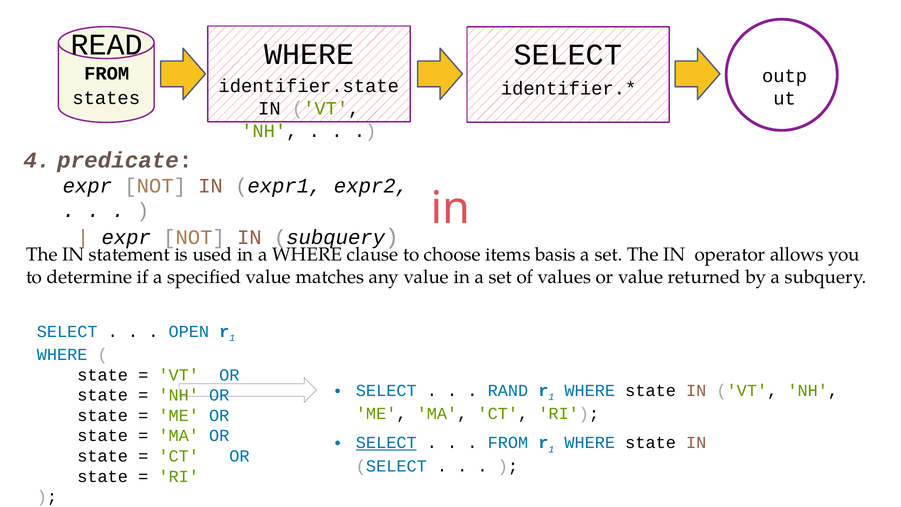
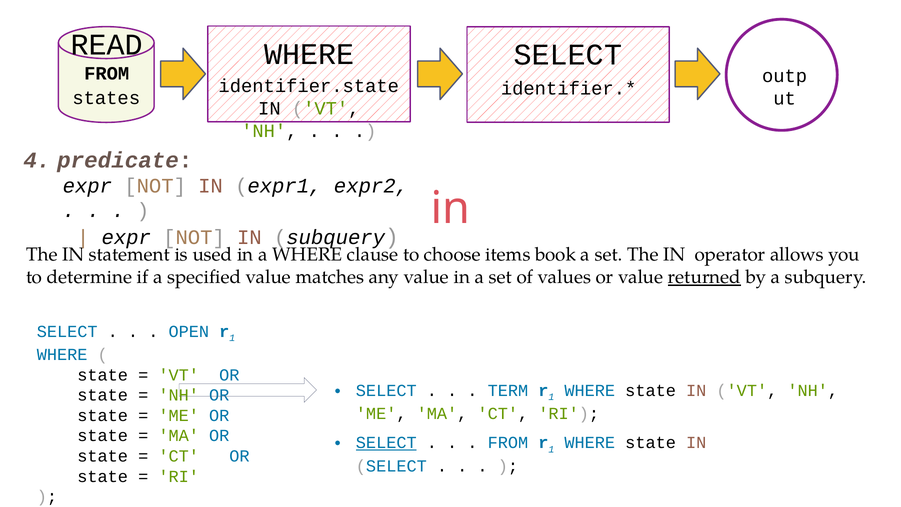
basis: basis -> book
returned underline: none -> present
RAND: RAND -> TERM
